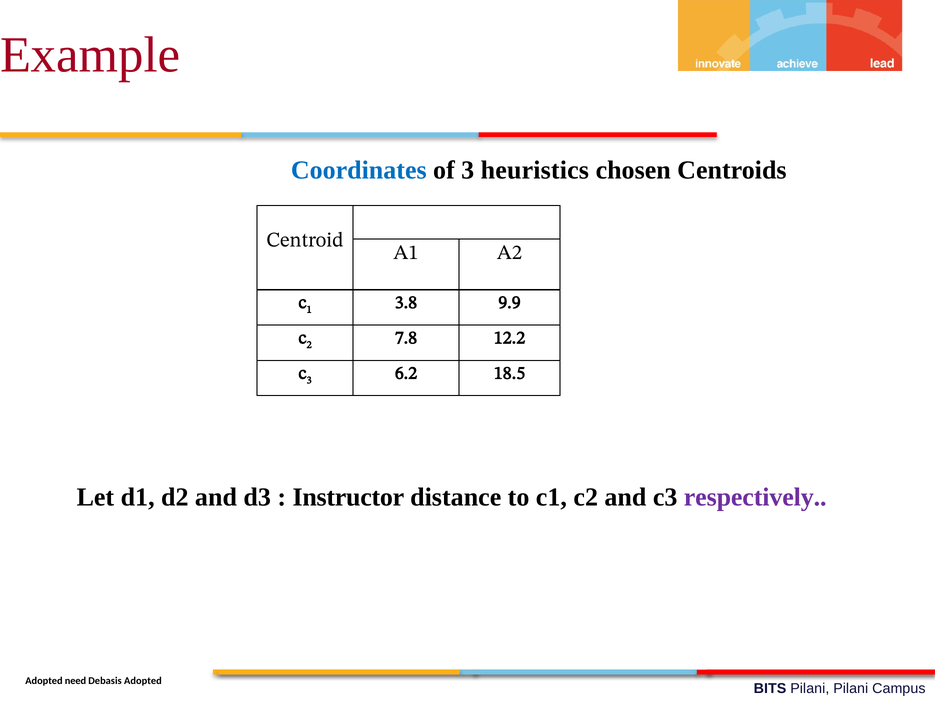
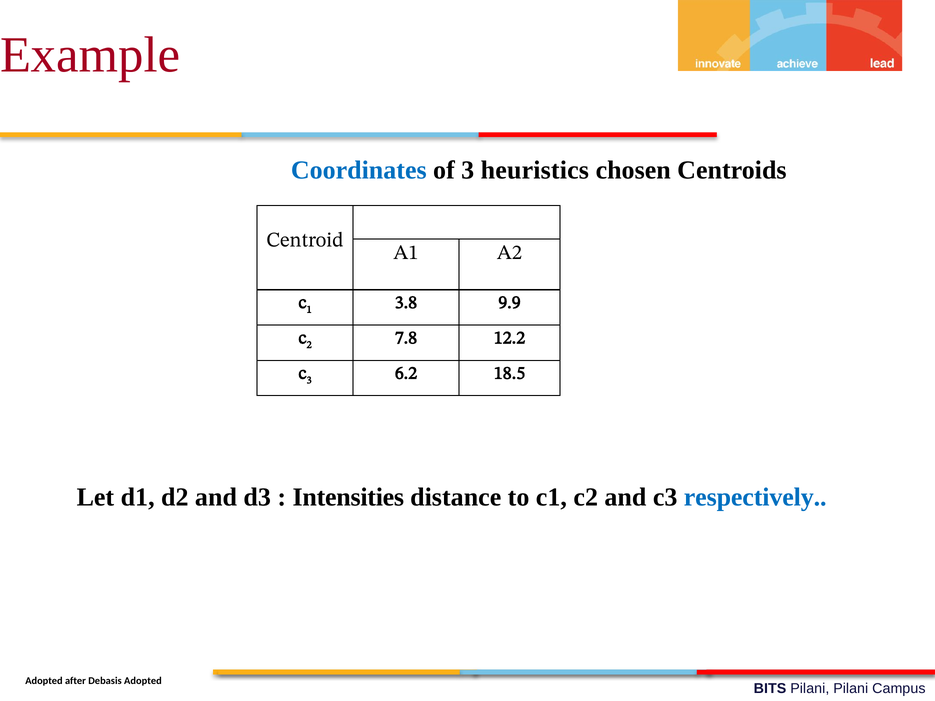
Instructor: Instructor -> Intensities
respectively colour: purple -> blue
need: need -> after
